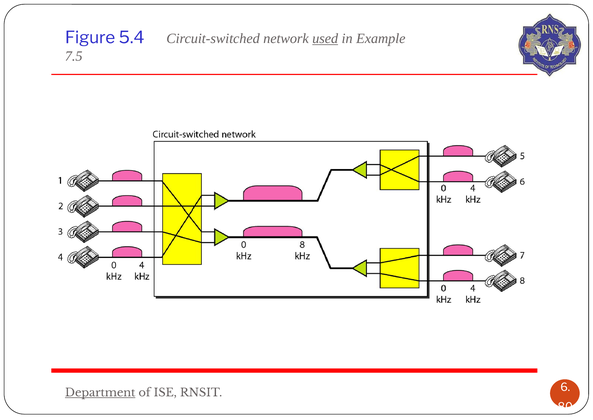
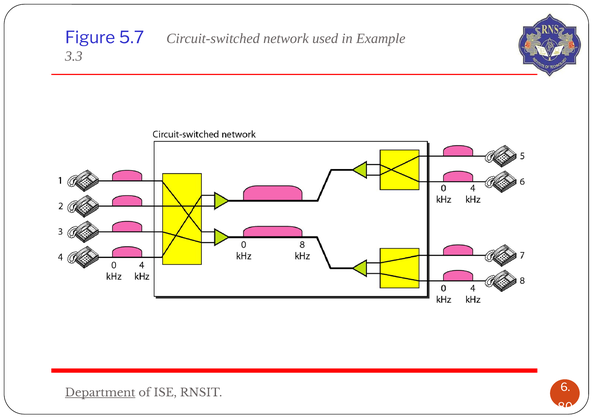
5.4: 5.4 -> 5.7
used underline: present -> none
7.5: 7.5 -> 3.3
